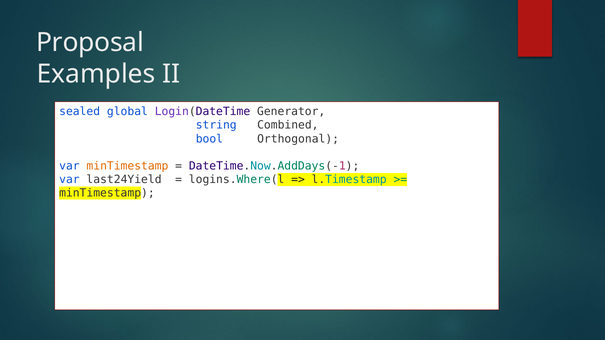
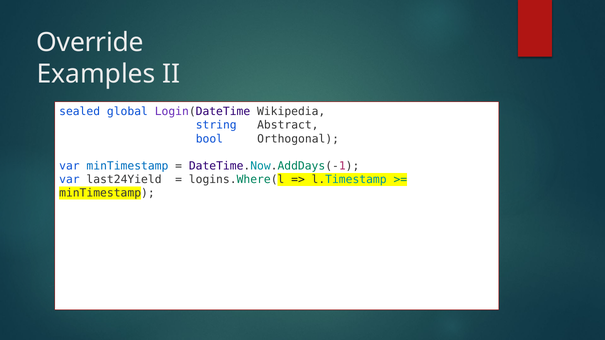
Proposal: Proposal -> Override
Generator: Generator -> Wikipedia
Combined: Combined -> Abstract
minTimestamp at (127, 166) colour: orange -> blue
